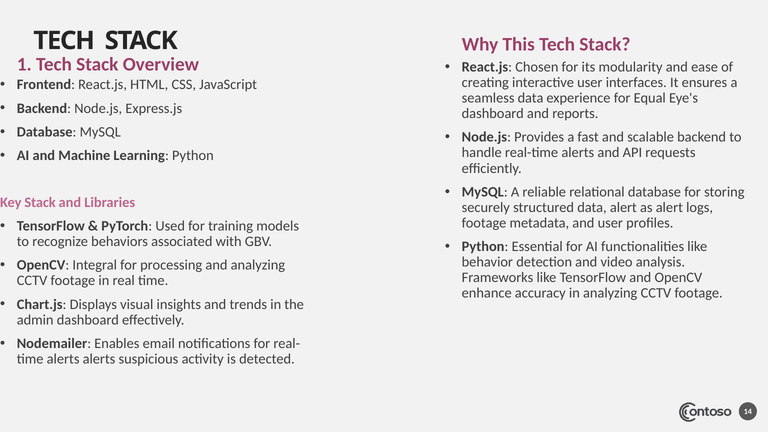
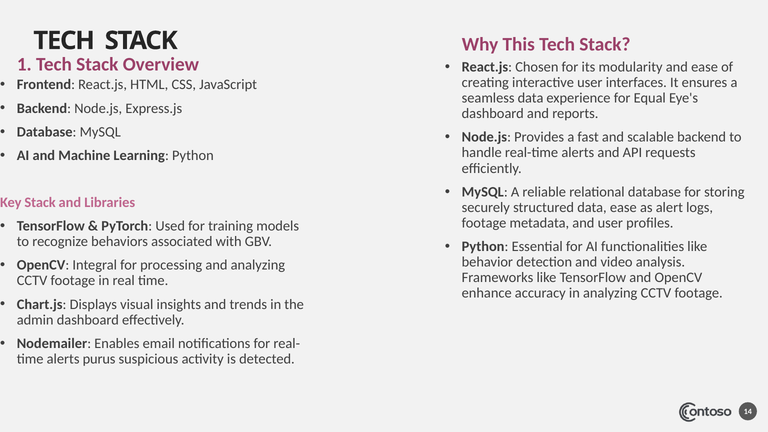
data alert: alert -> ease
alerts alerts: alerts -> purus
